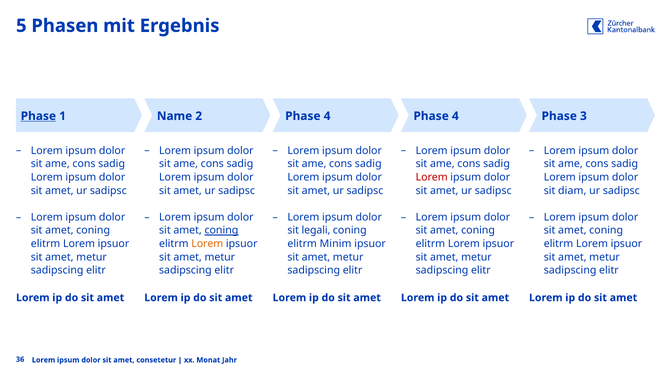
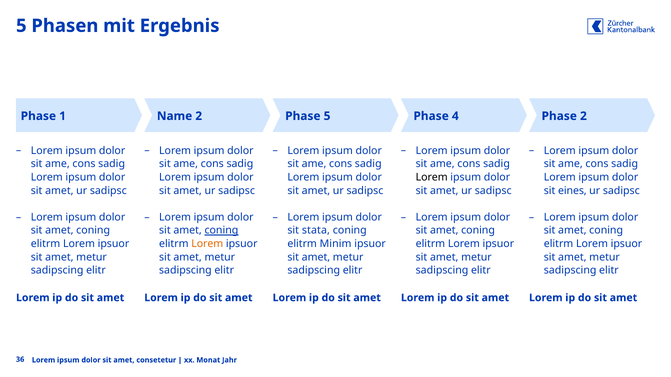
Phase at (38, 116) underline: present -> none
2 Phase 4: 4 -> 5
Phase 3: 3 -> 2
Lorem at (432, 177) colour: red -> black
diam: diam -> eines
legali: legali -> stata
